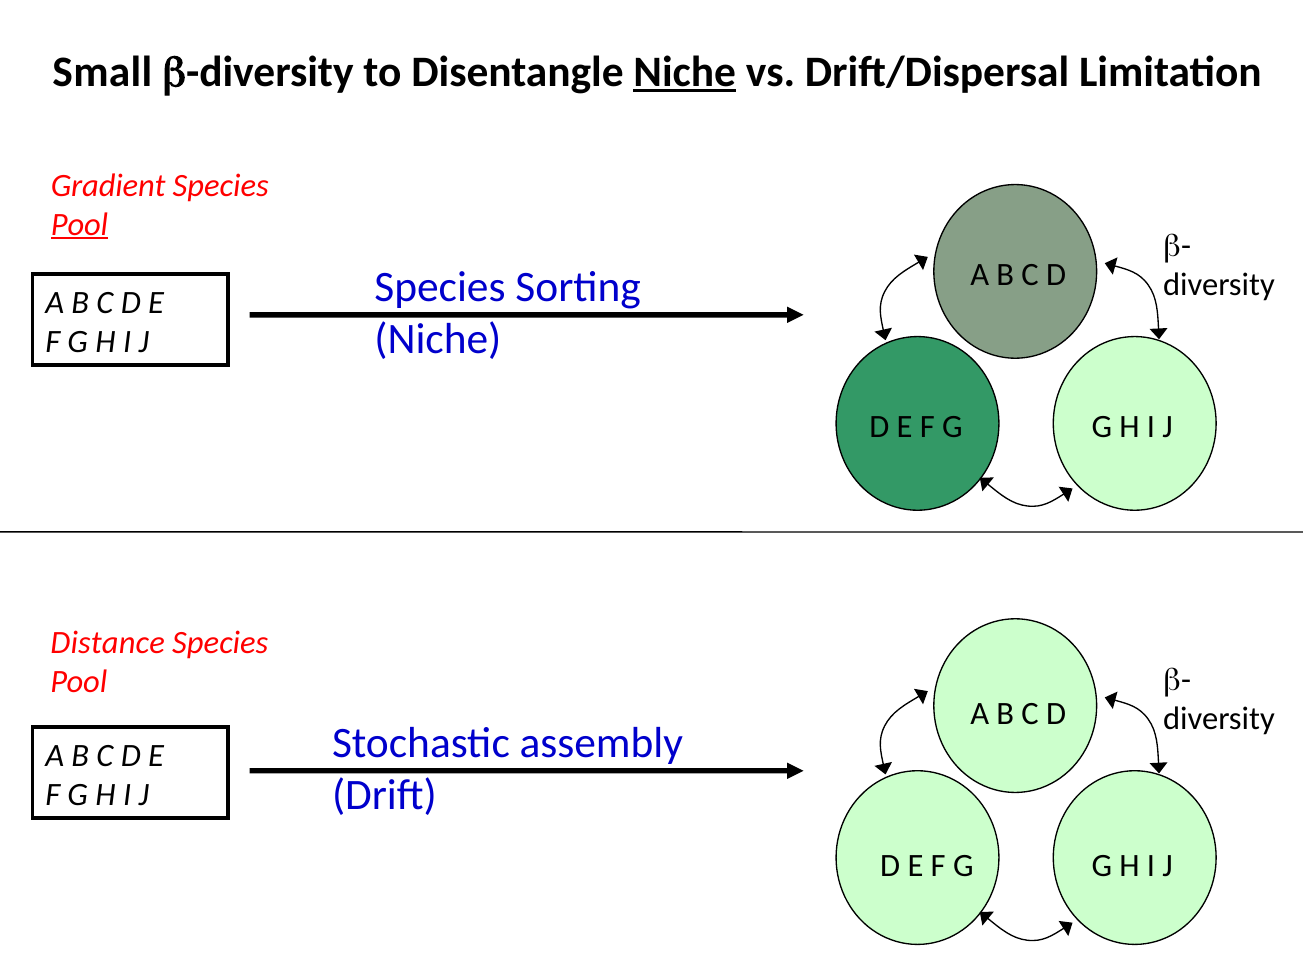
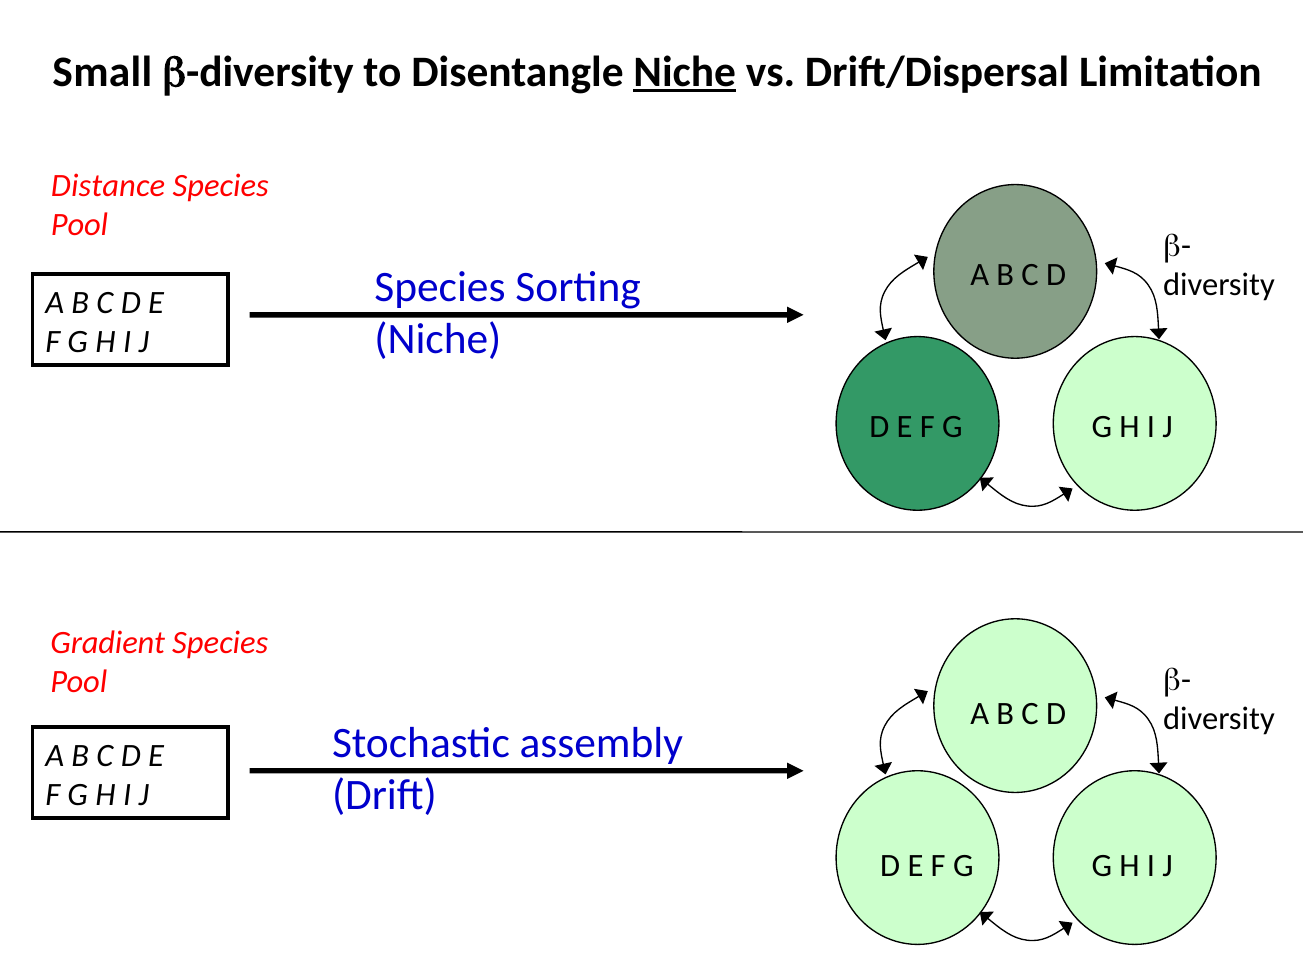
Gradient: Gradient -> Distance
Pool at (79, 225) underline: present -> none
Distance: Distance -> Gradient
